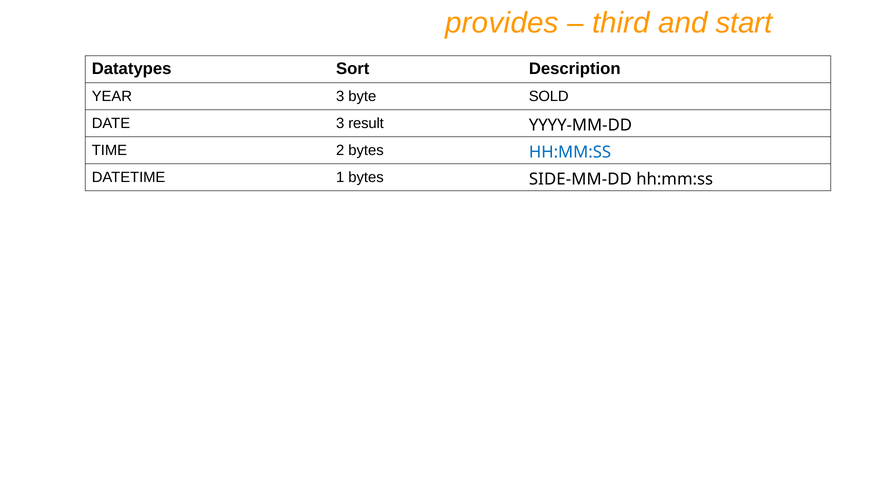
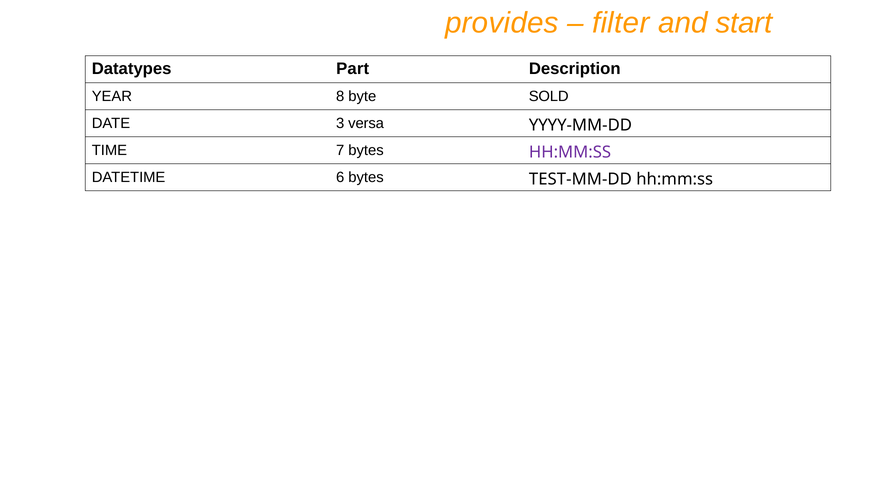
third: third -> filter
Sort: Sort -> Part
YEAR 3: 3 -> 8
result: result -> versa
2: 2 -> 7
HH:MM:SS at (570, 153) colour: blue -> purple
1: 1 -> 6
SIDE-MM-DD: SIDE-MM-DD -> TEST-MM-DD
